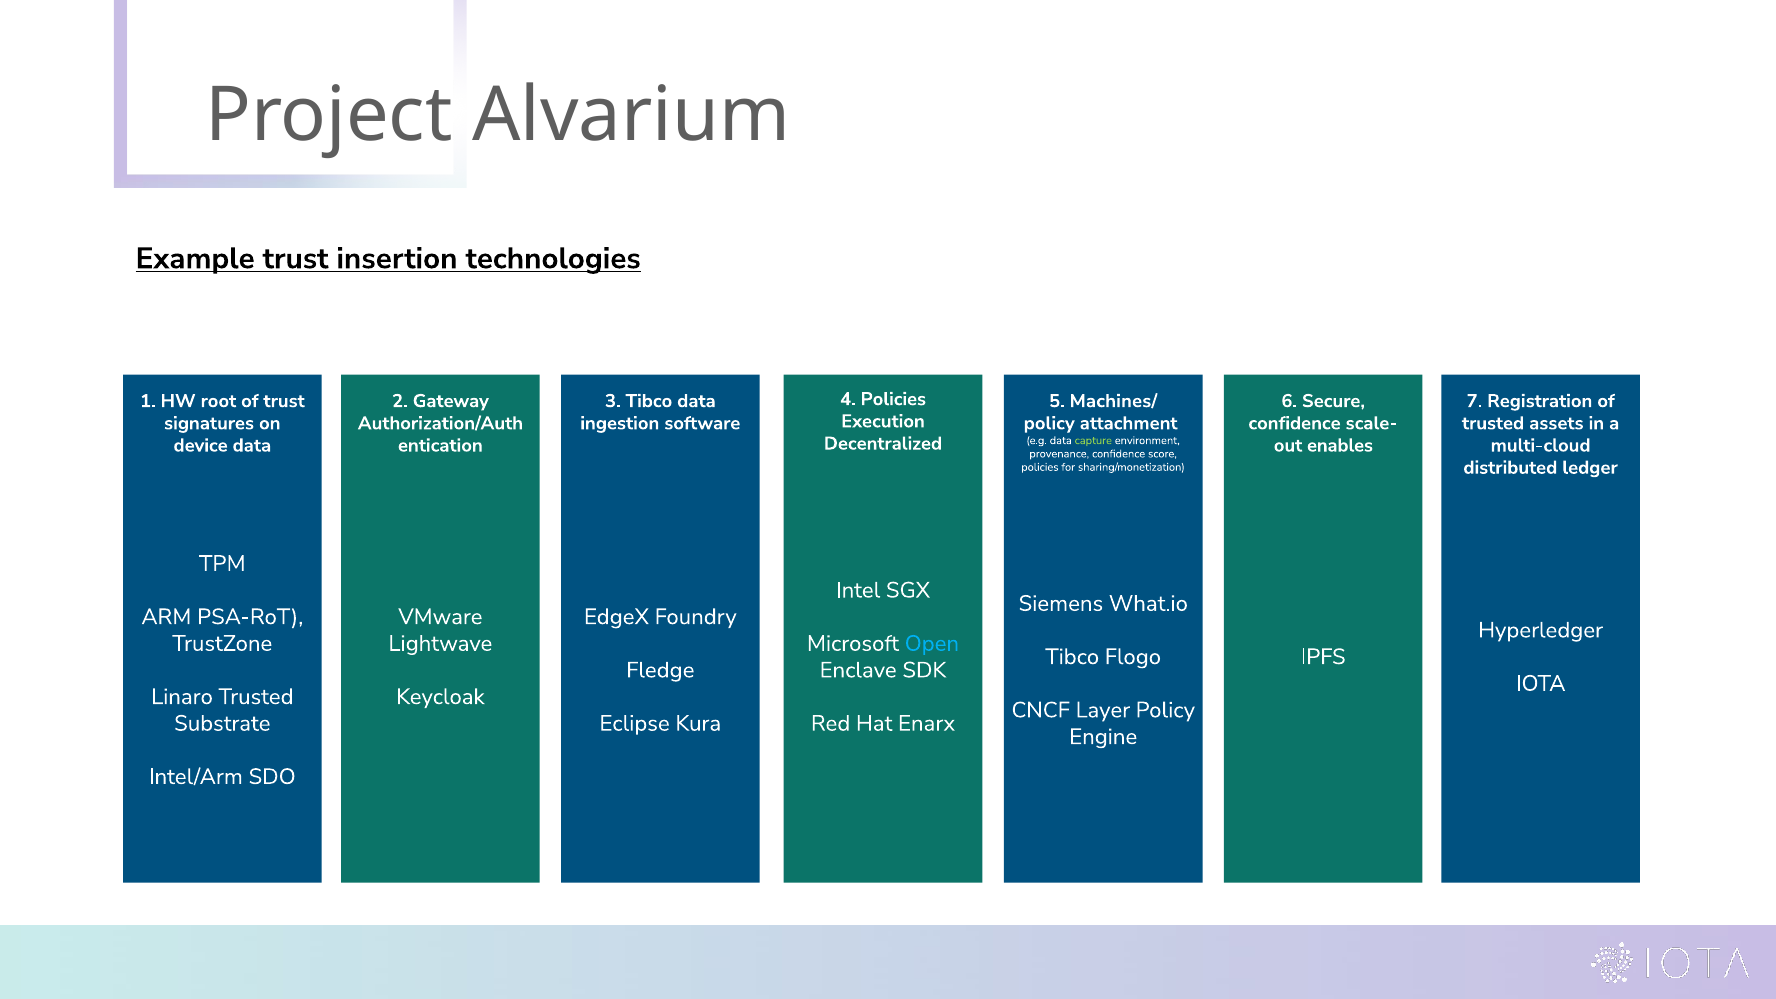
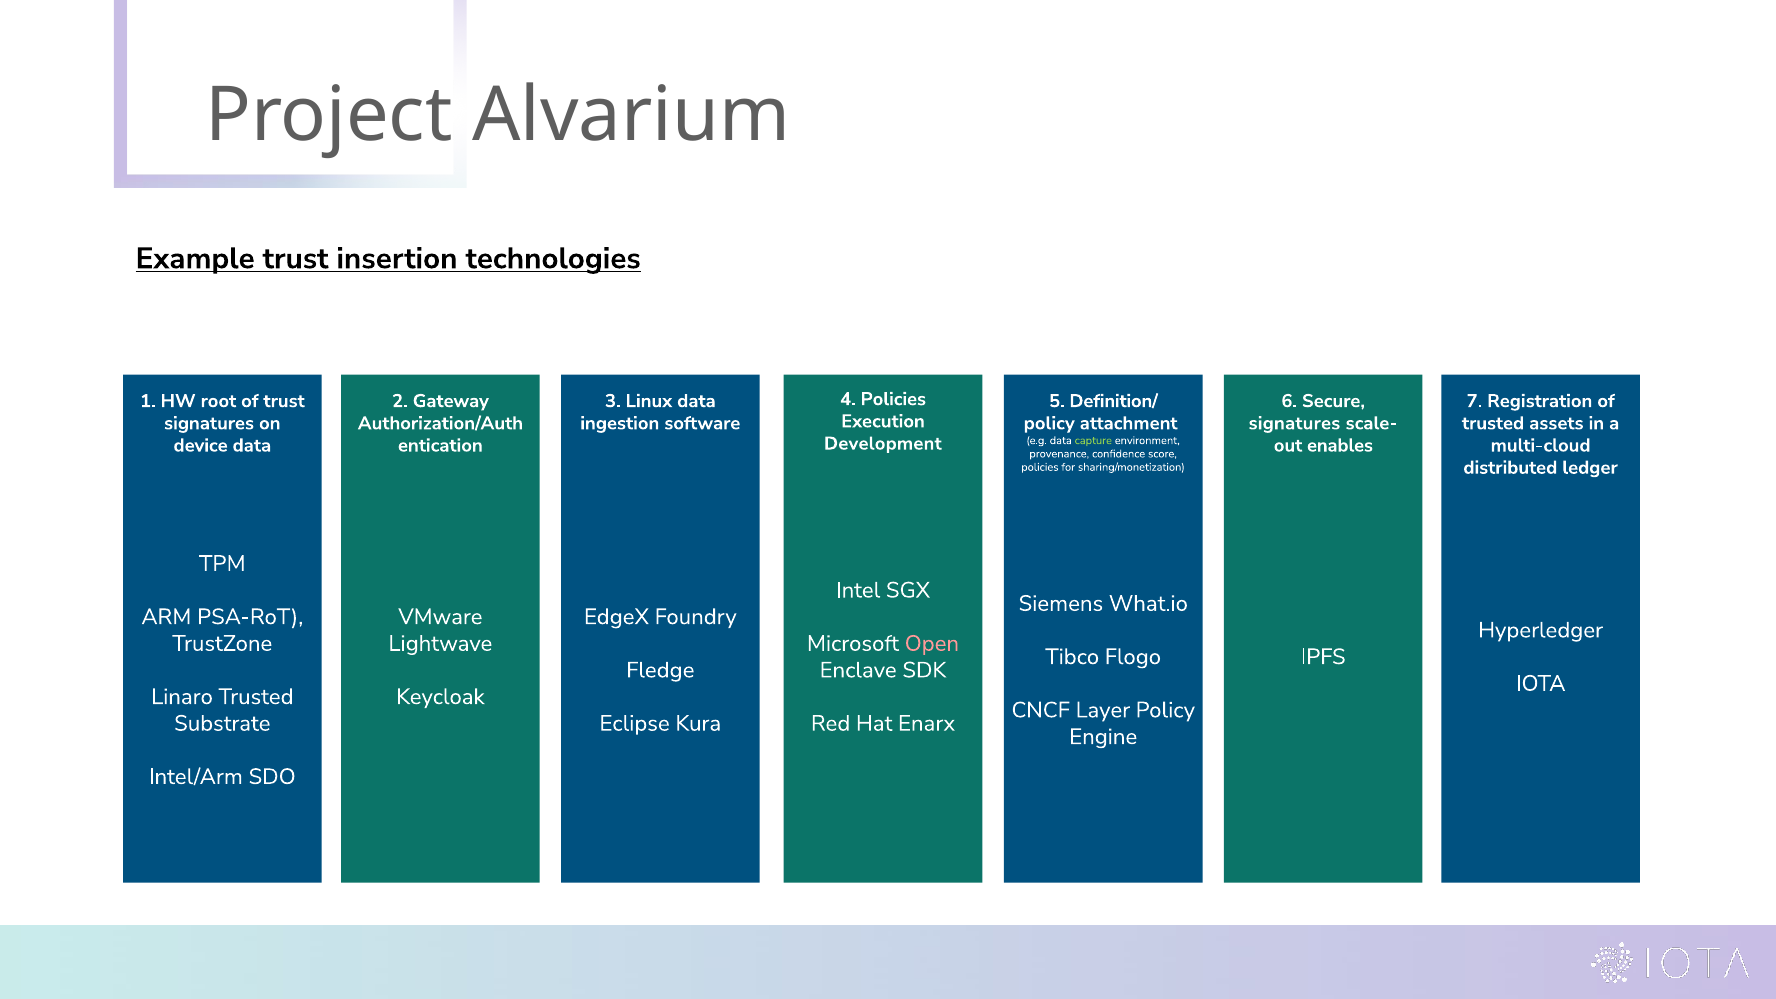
3 Tibco: Tibco -> Linux
Machines/: Machines/ -> Definition/
confidence at (1295, 423): confidence -> signatures
Decentralized: Decentralized -> Development
Open colour: light blue -> pink
